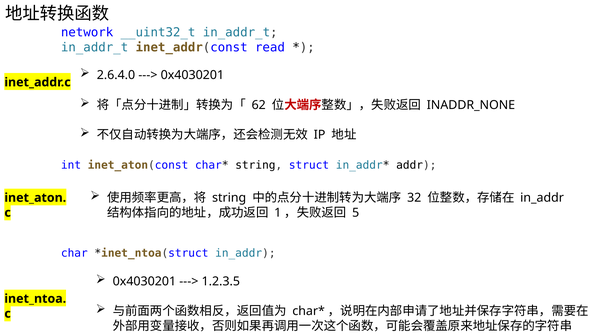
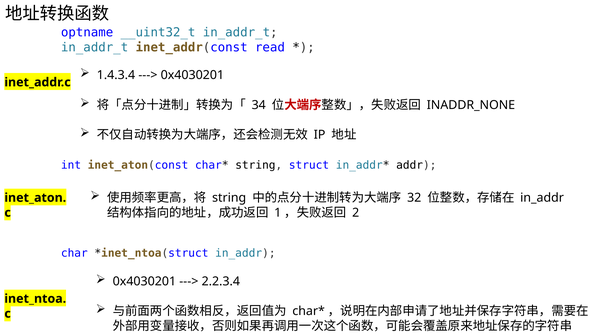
network: network -> optname
2.6.4.0: 2.6.4.0 -> 1.4.3.4
62: 62 -> 34
5: 5 -> 2
1.2.3.5: 1.2.3.5 -> 2.2.3.4
